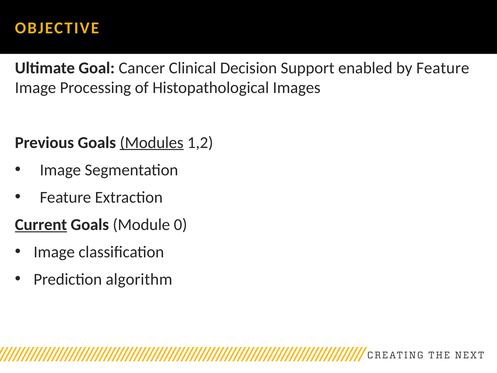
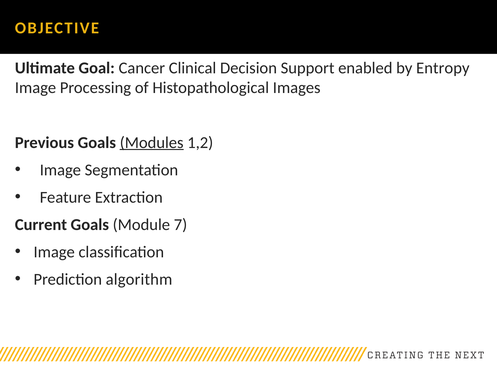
by Feature: Feature -> Entropy
Current underline: present -> none
0: 0 -> 7
